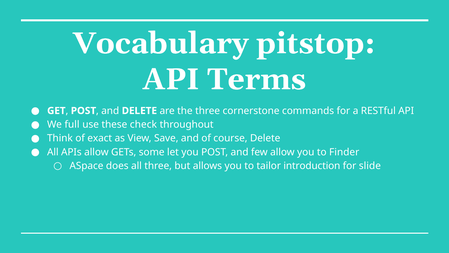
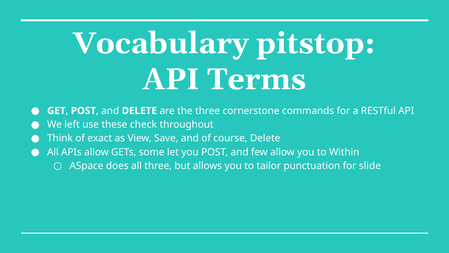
full: full -> left
Finder: Finder -> Within
introduction: introduction -> punctuation
